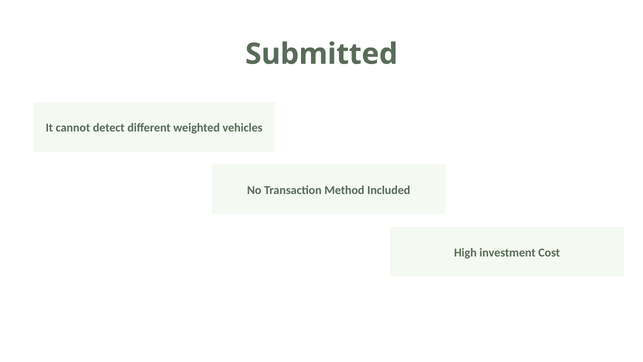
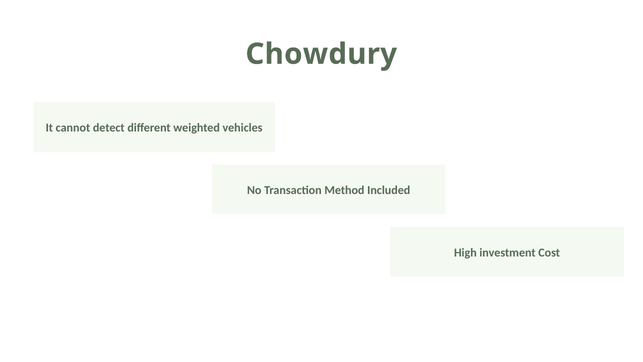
Submitted: Submitted -> Chowdury
